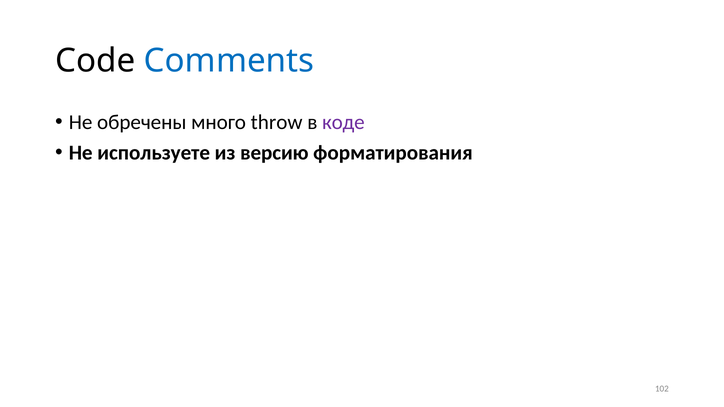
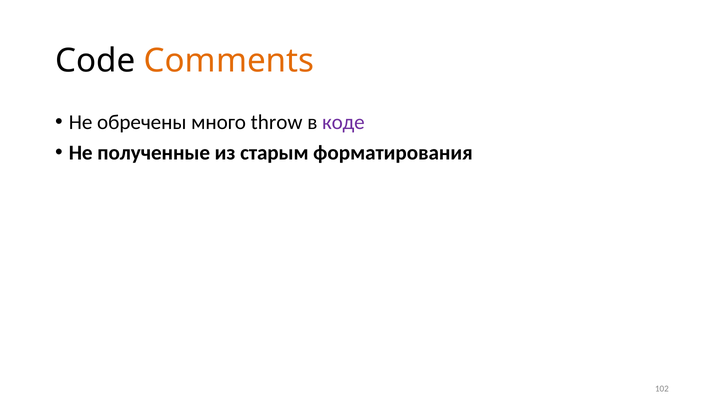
Comments colour: blue -> orange
используете: используете -> полученные
версию: версию -> старым
